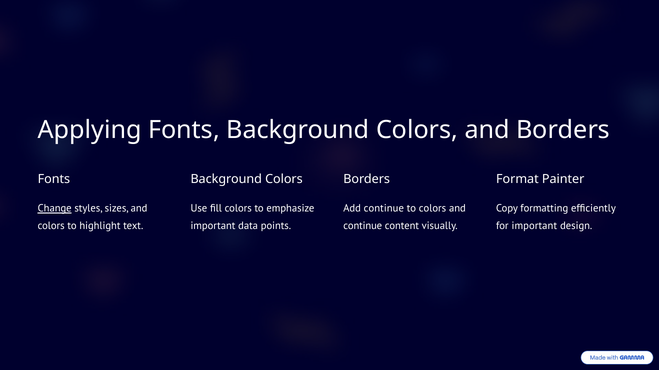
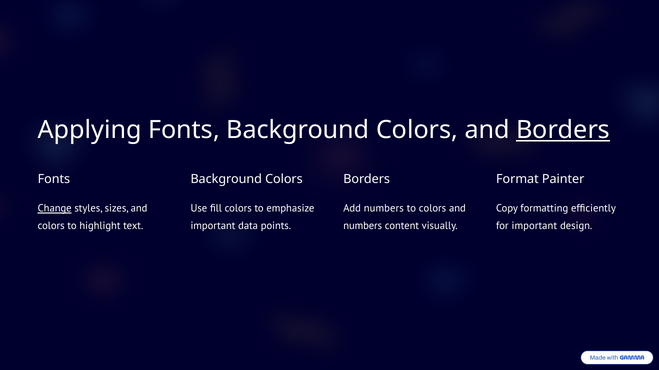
Borders at (563, 130) underline: none -> present
Add continue: continue -> numbers
continue at (363, 226): continue -> numbers
